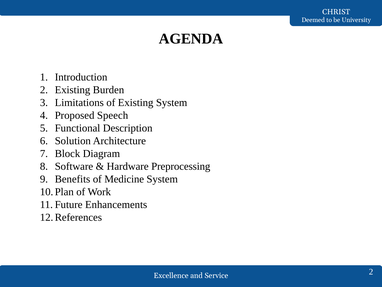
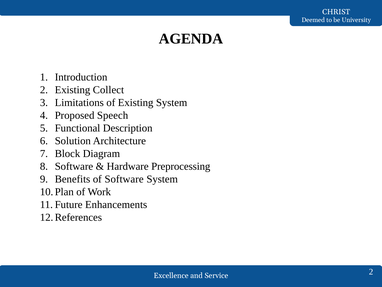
Burden: Burden -> Collect
of Medicine: Medicine -> Software
